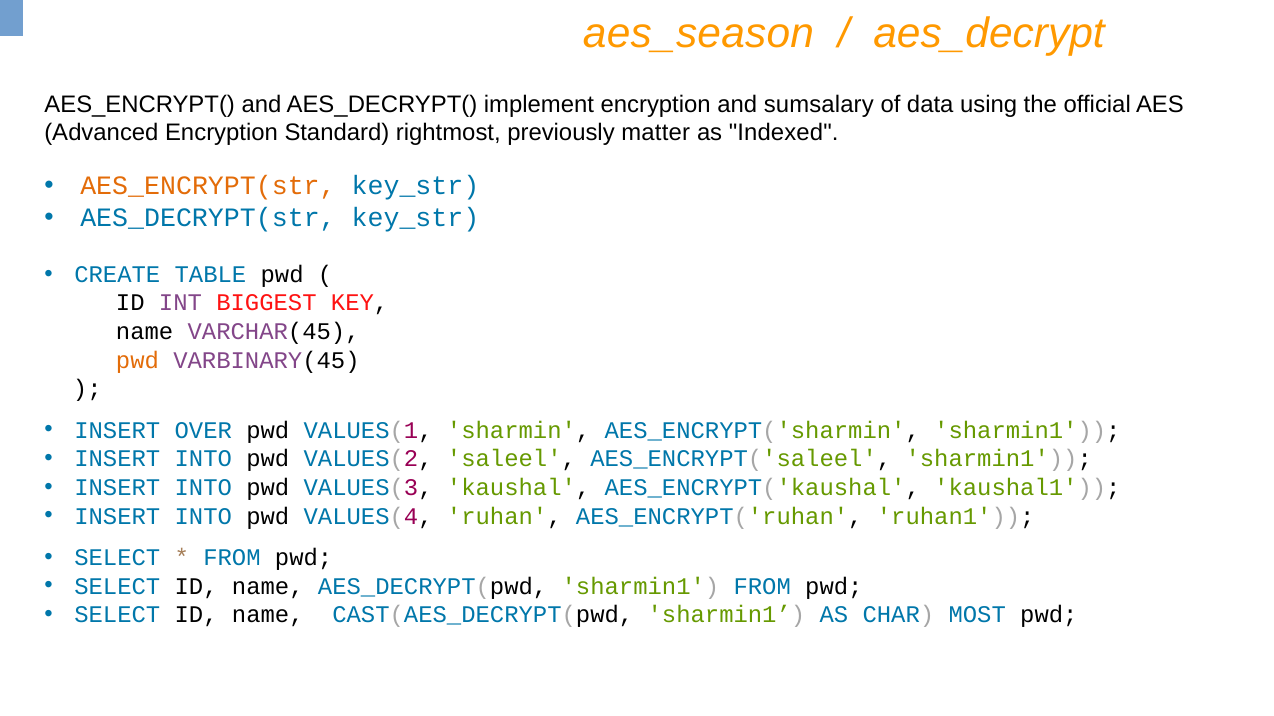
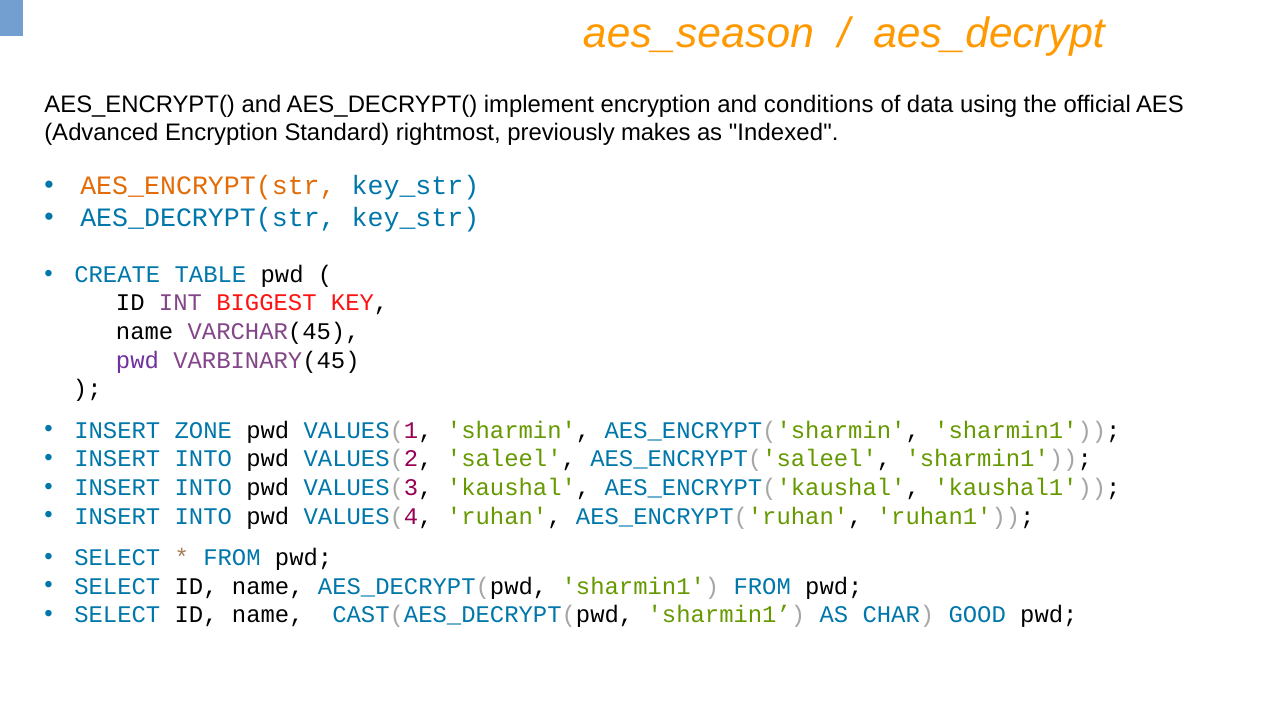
sumsalary: sumsalary -> conditions
matter: matter -> makes
pwd at (137, 361) colour: orange -> purple
OVER: OVER -> ZONE
MOST: MOST -> GOOD
